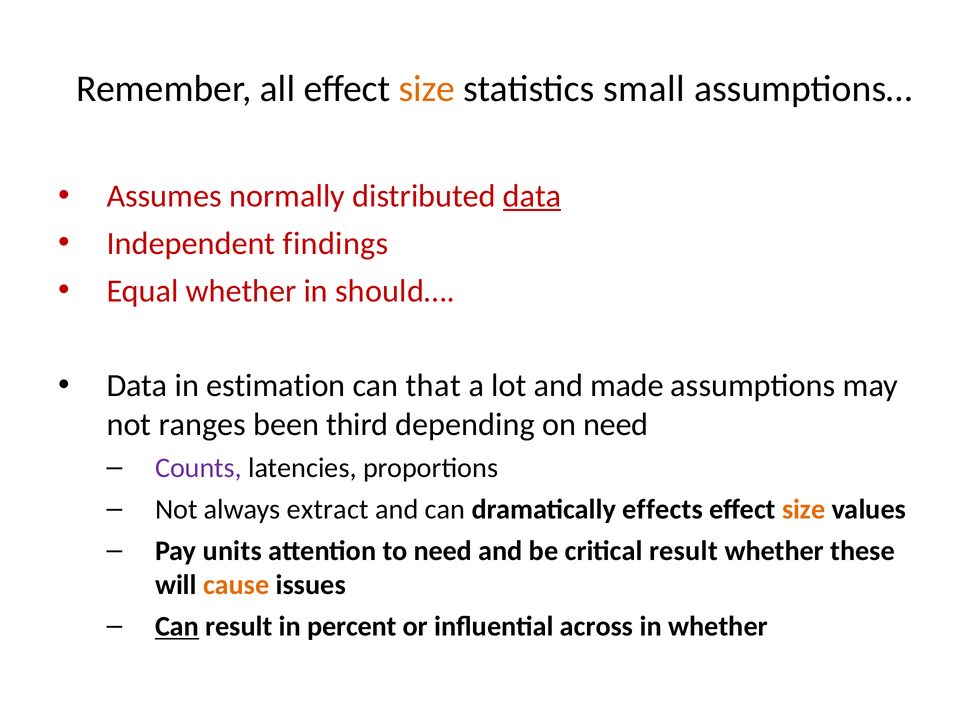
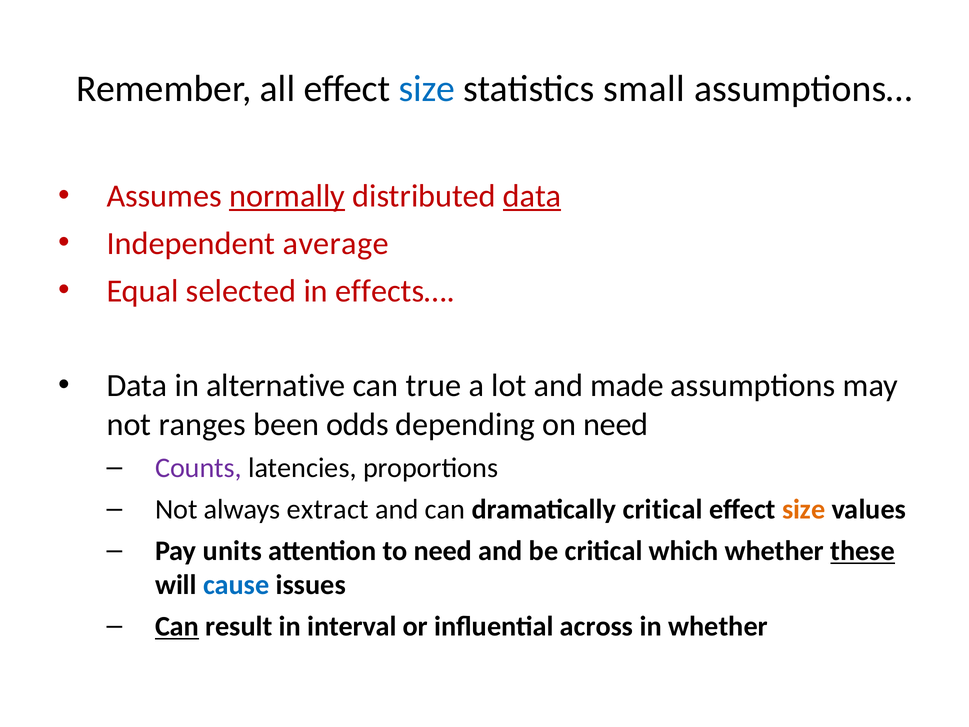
size at (427, 89) colour: orange -> blue
normally underline: none -> present
findings: findings -> average
Equal whether: whether -> selected
should…: should… -> effects…
estimation: estimation -> alternative
that: that -> true
third: third -> odds
dramatically effects: effects -> critical
critical result: result -> which
these underline: none -> present
cause colour: orange -> blue
percent: percent -> interval
